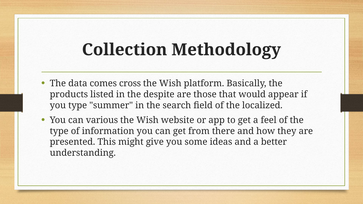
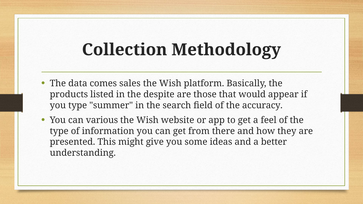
cross: cross -> sales
localized: localized -> accuracy
